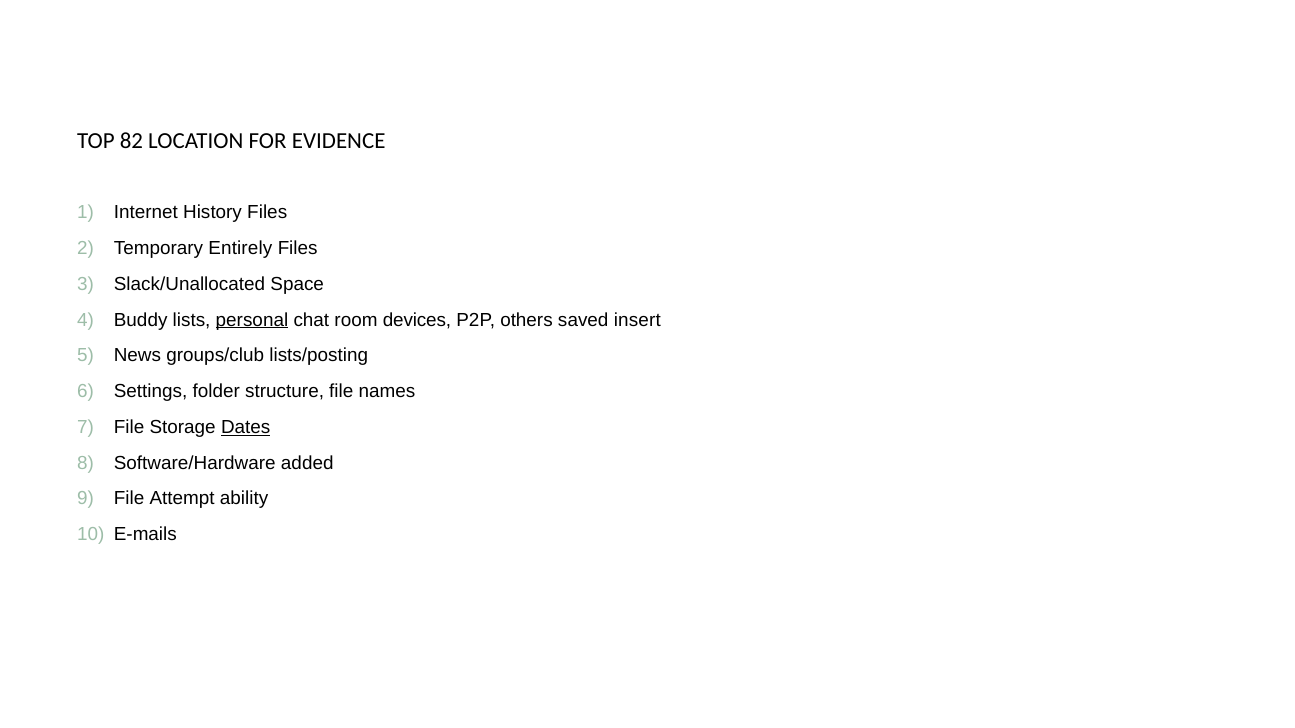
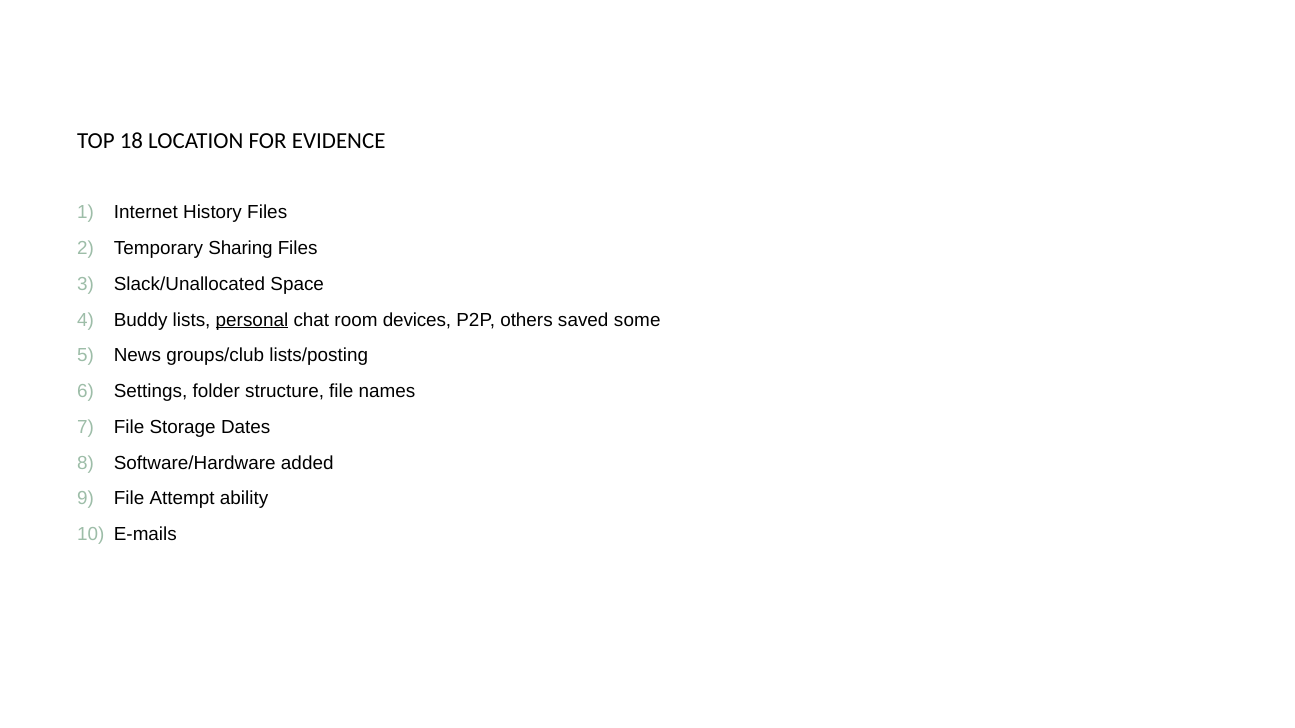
82: 82 -> 18
Entirely: Entirely -> Sharing
insert: insert -> some
Dates underline: present -> none
